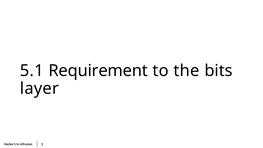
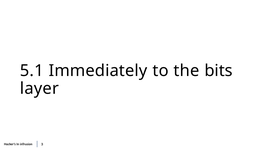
Requirement: Requirement -> Immediately
